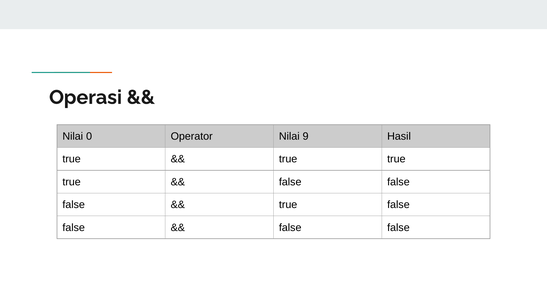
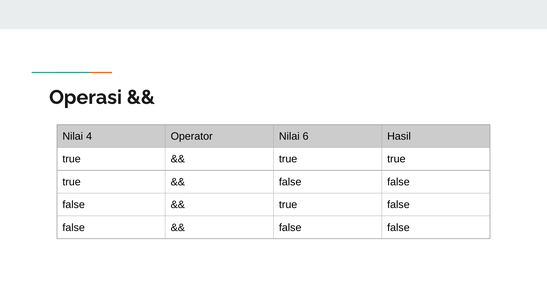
0: 0 -> 4
9: 9 -> 6
